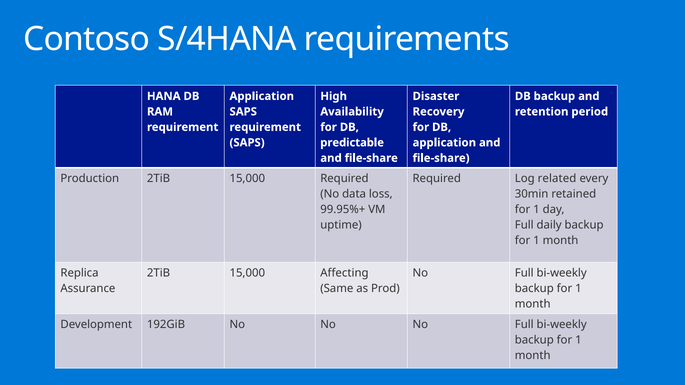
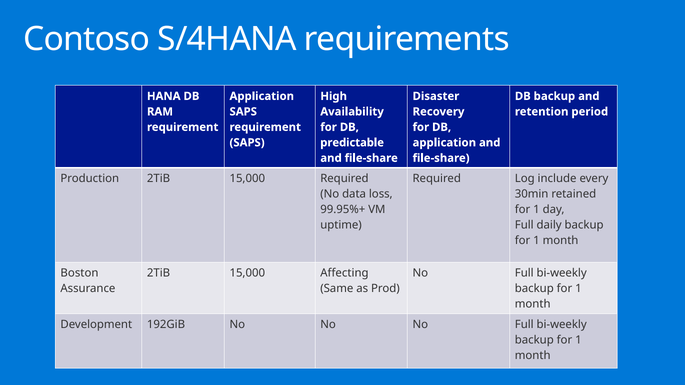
related: related -> include
Replica: Replica -> Boston
